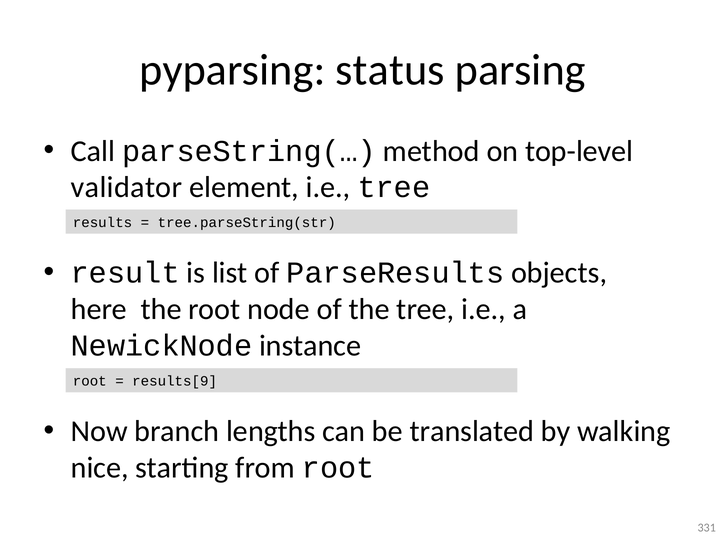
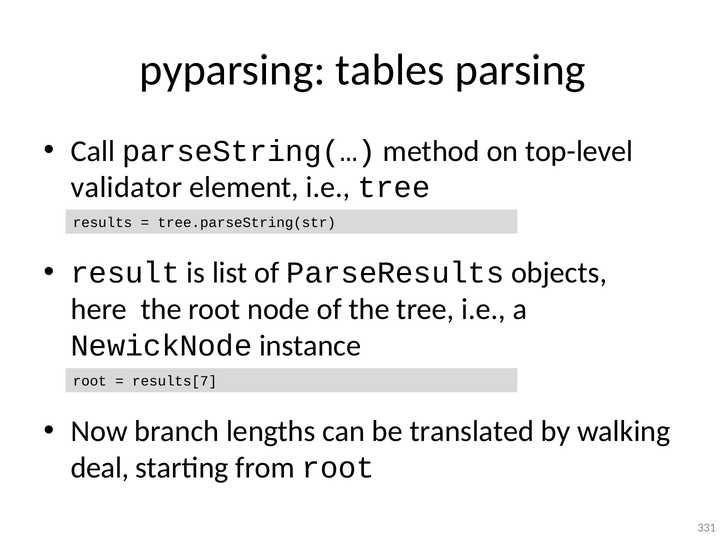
status: status -> tables
results[9: results[9 -> results[7
nice: nice -> deal
